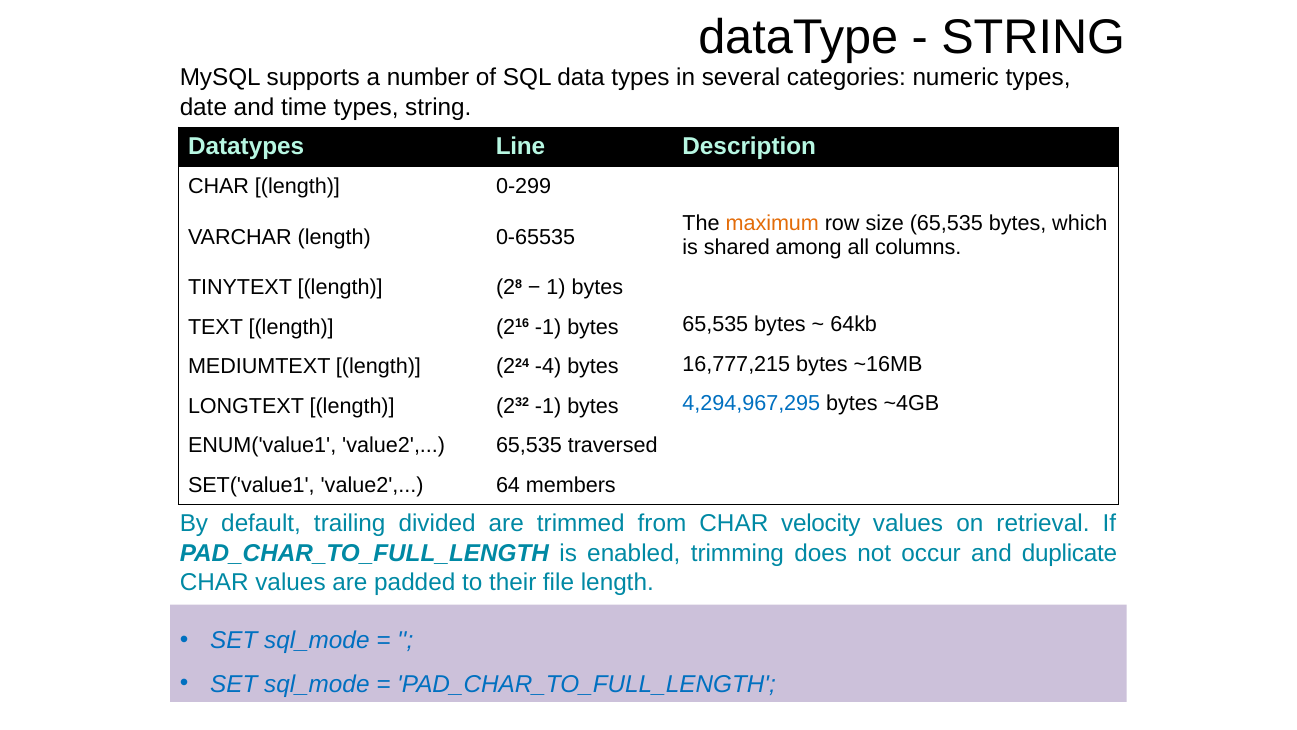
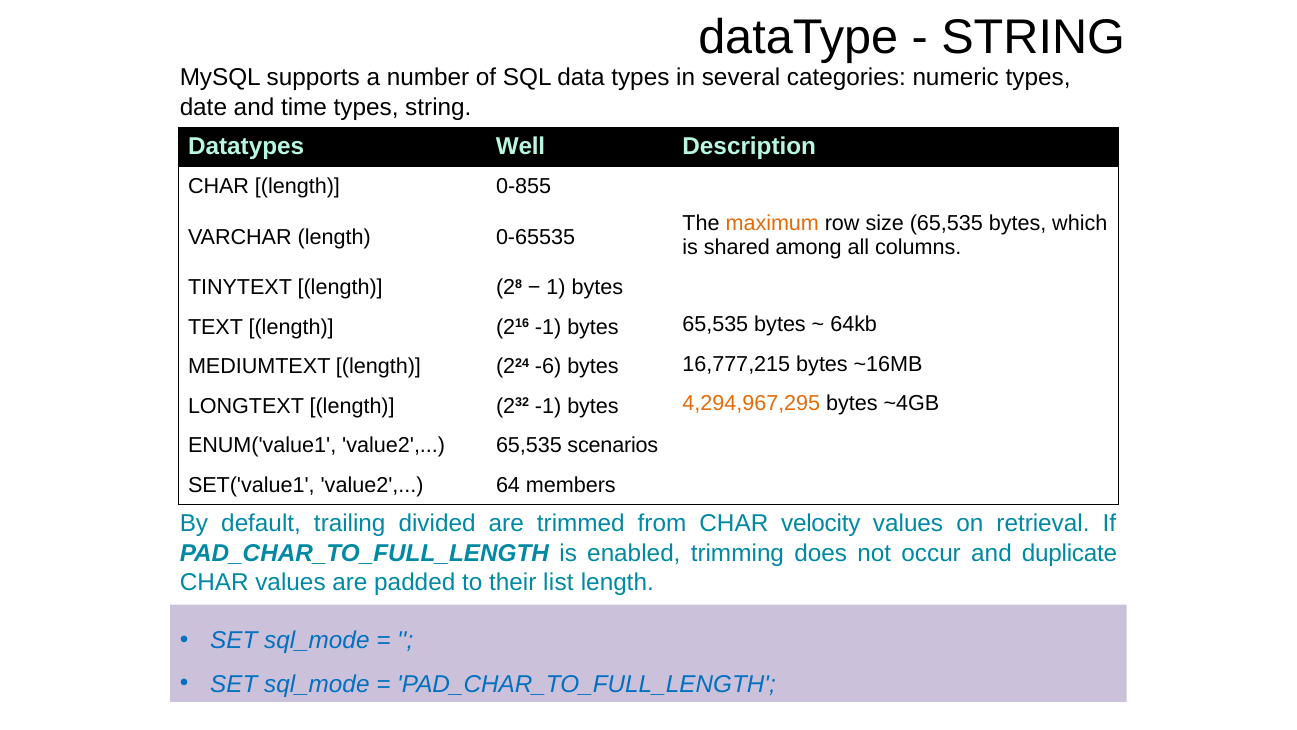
Line: Line -> Well
0-299: 0-299 -> 0-855
-4: -4 -> -6
4,294,967,295 colour: blue -> orange
traversed: traversed -> scenarios
file: file -> list
